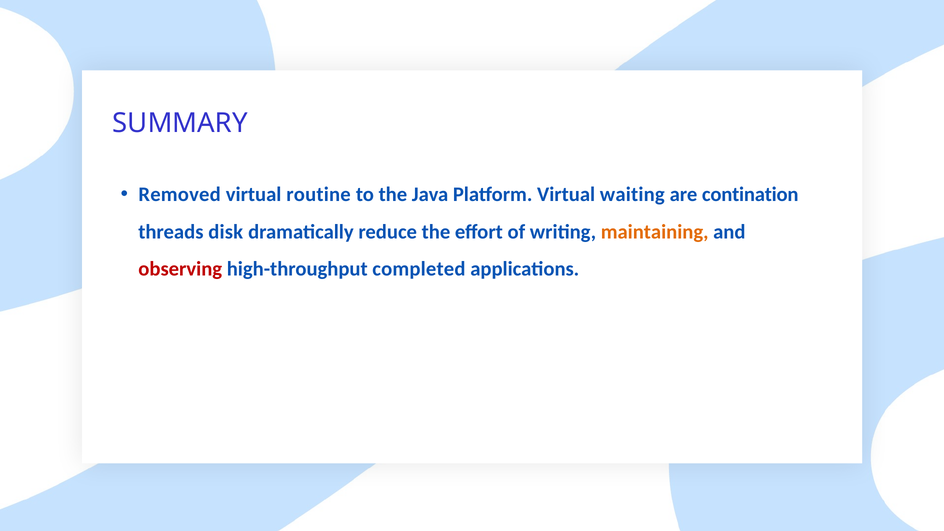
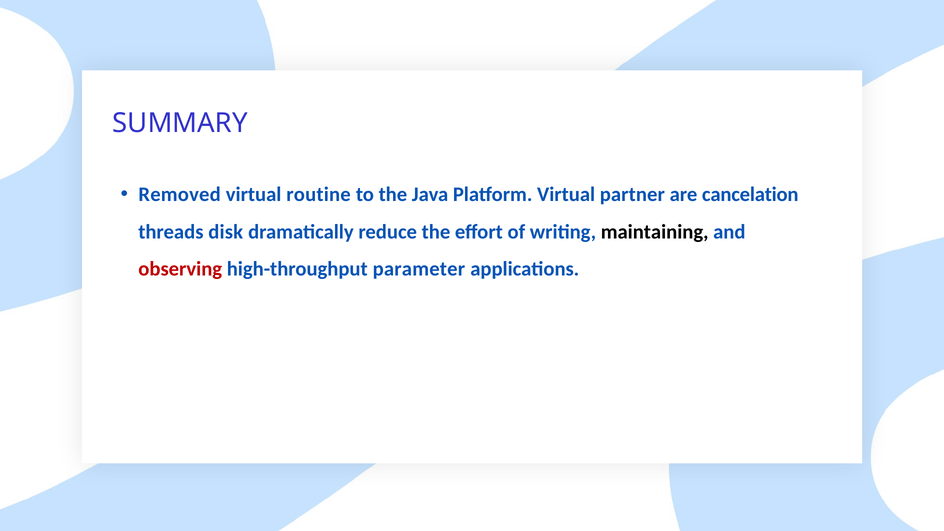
waiting: waiting -> partner
contination: contination -> cancelation
maintaining colour: orange -> black
completed: completed -> parameter
